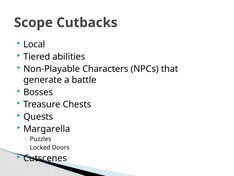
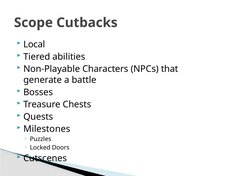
Margarella: Margarella -> Milestones
